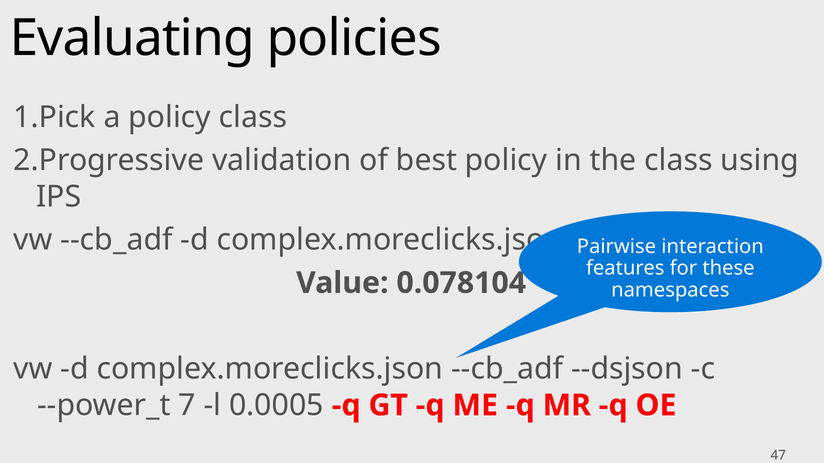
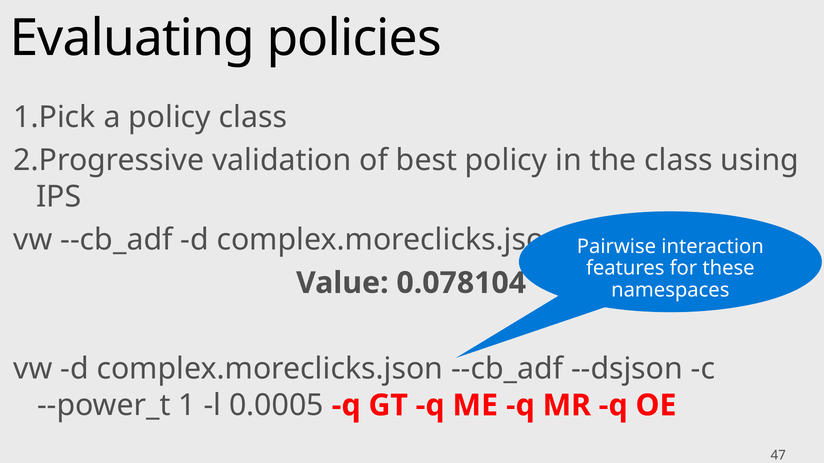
7: 7 -> 1
